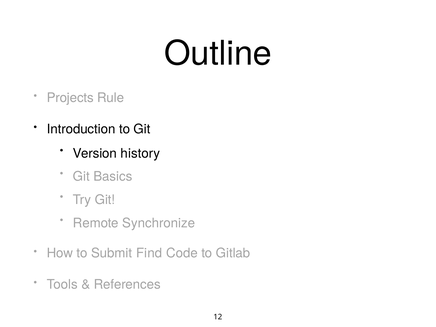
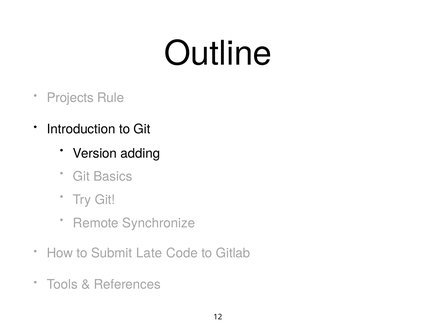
history: history -> adding
Find: Find -> Late
